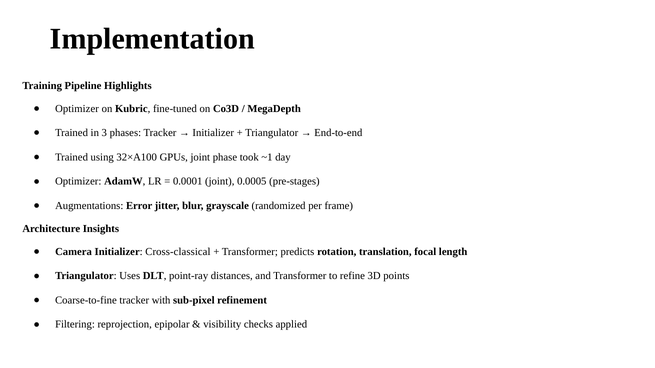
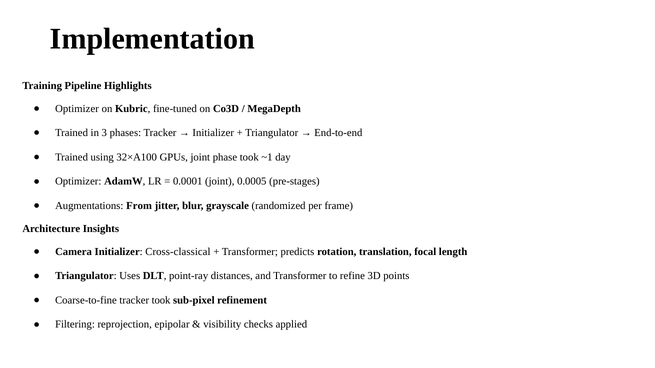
Error: Error -> From
tracker with: with -> took
